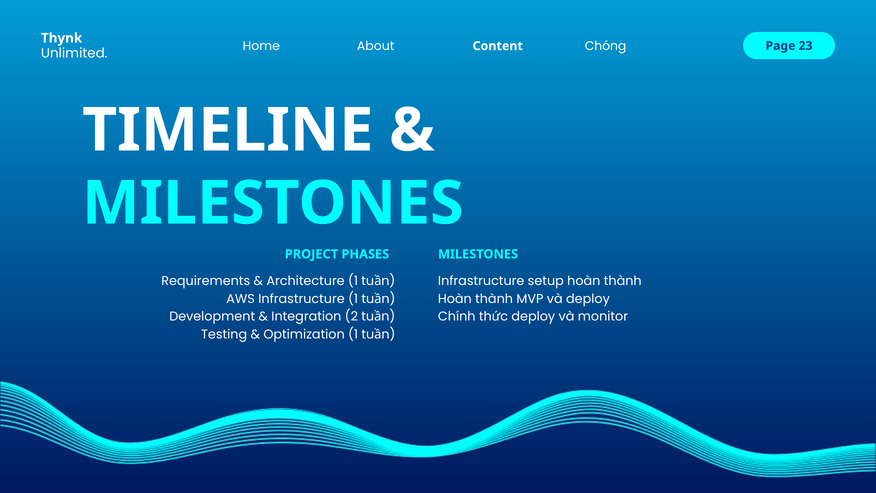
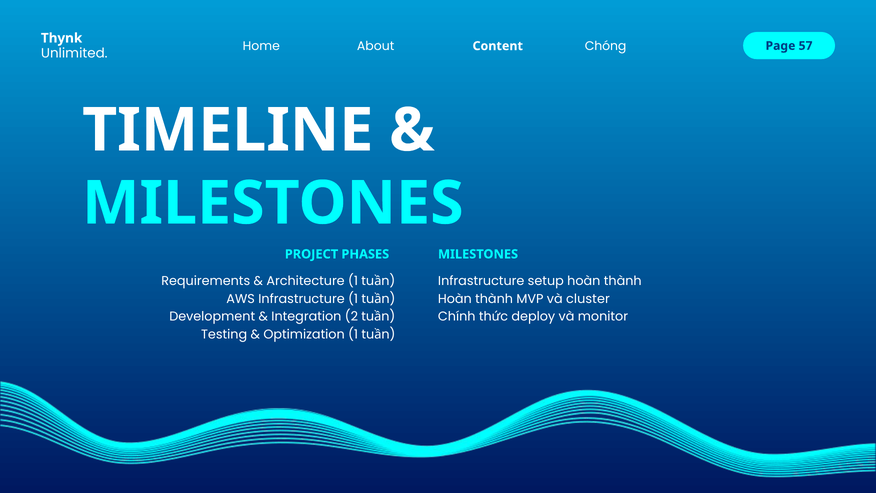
23: 23 -> 57
và deploy: deploy -> cluster
